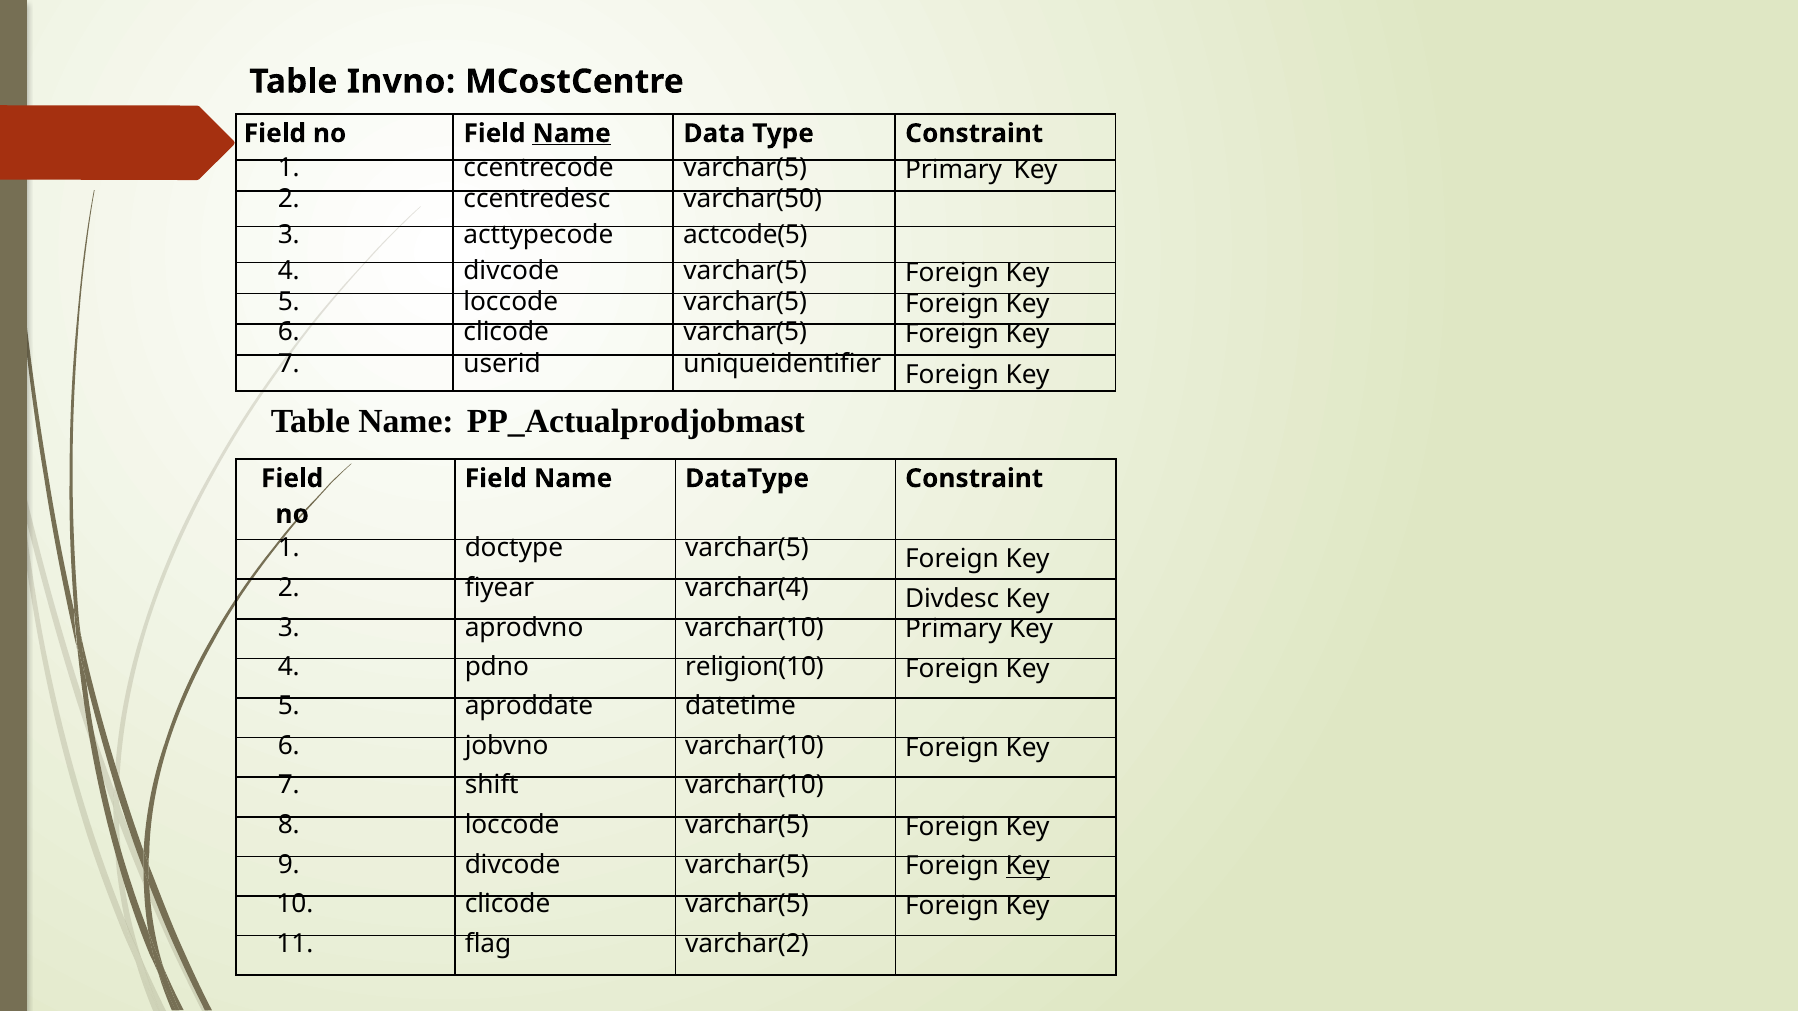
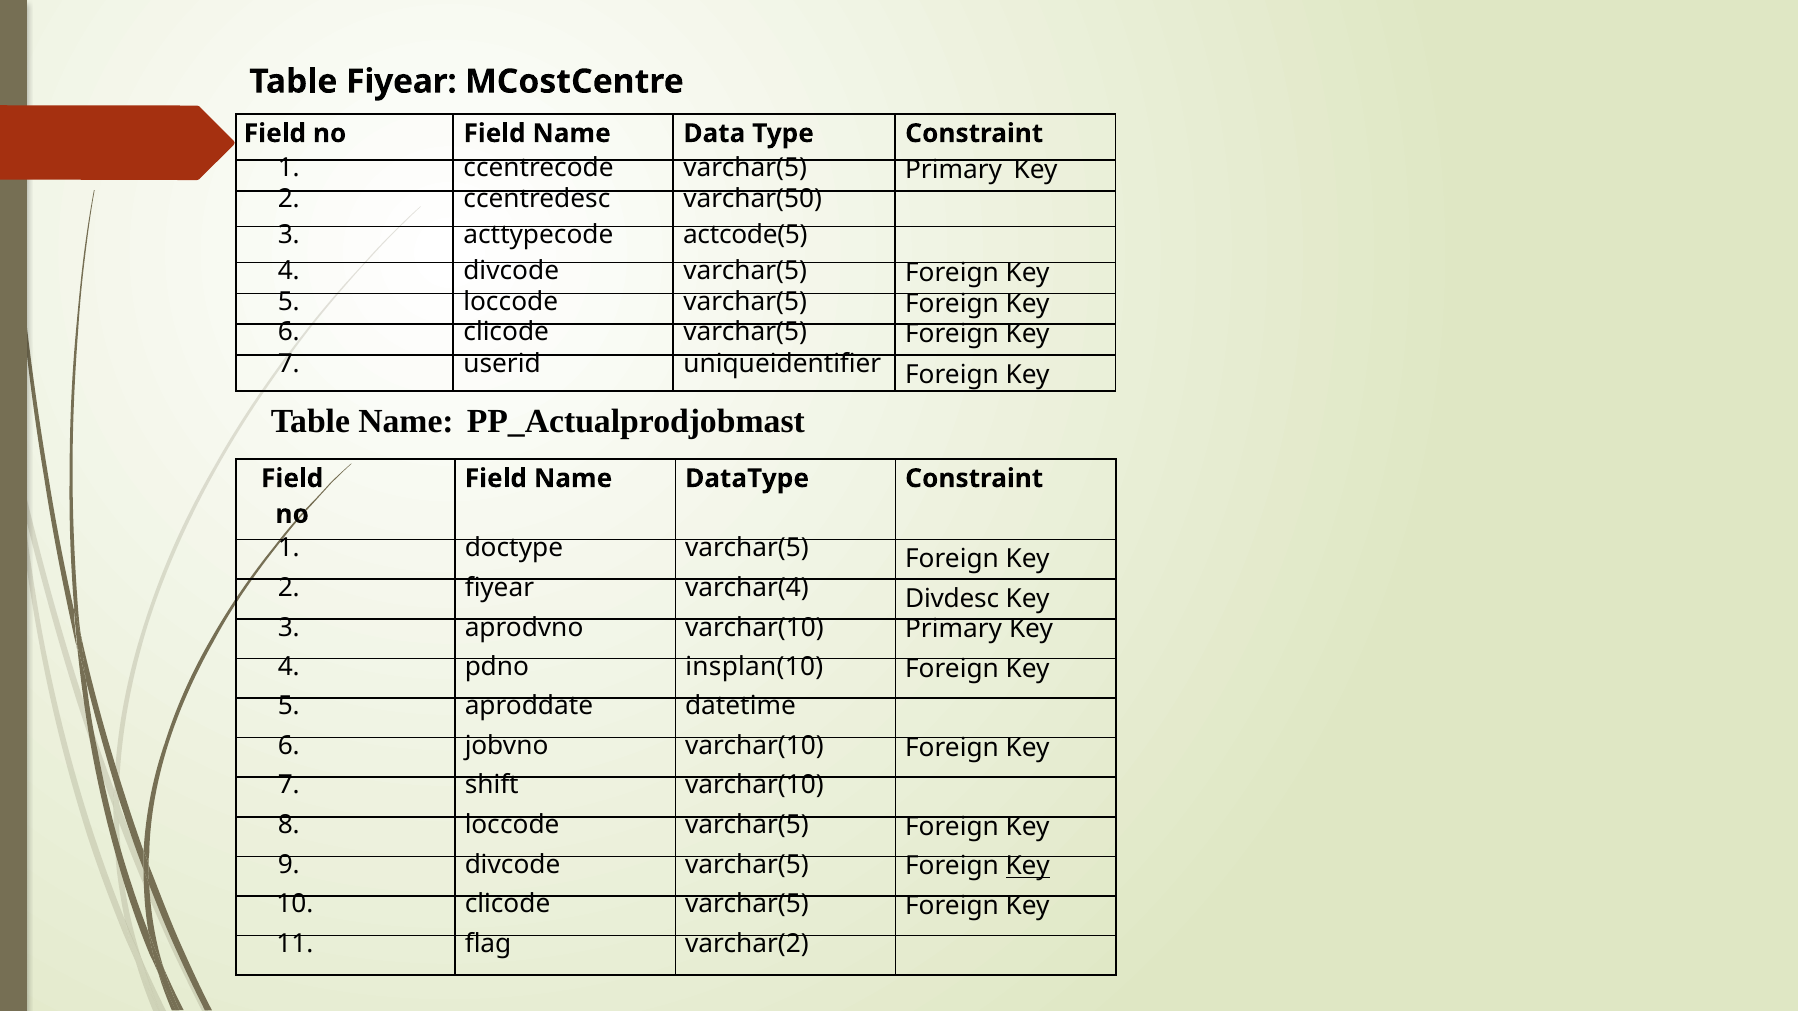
Table Invno: Invno -> Fiyear
Name at (572, 133) underline: present -> none
religion(10: religion(10 -> insplan(10
